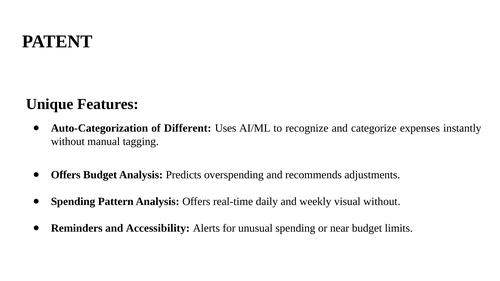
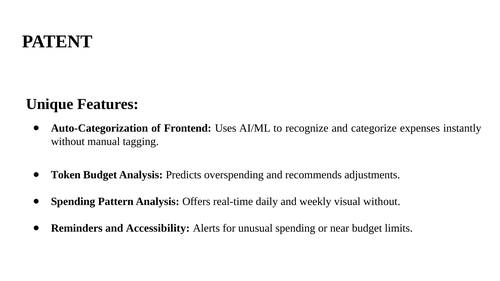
Different: Different -> Frontend
Offers at (66, 175): Offers -> Token
